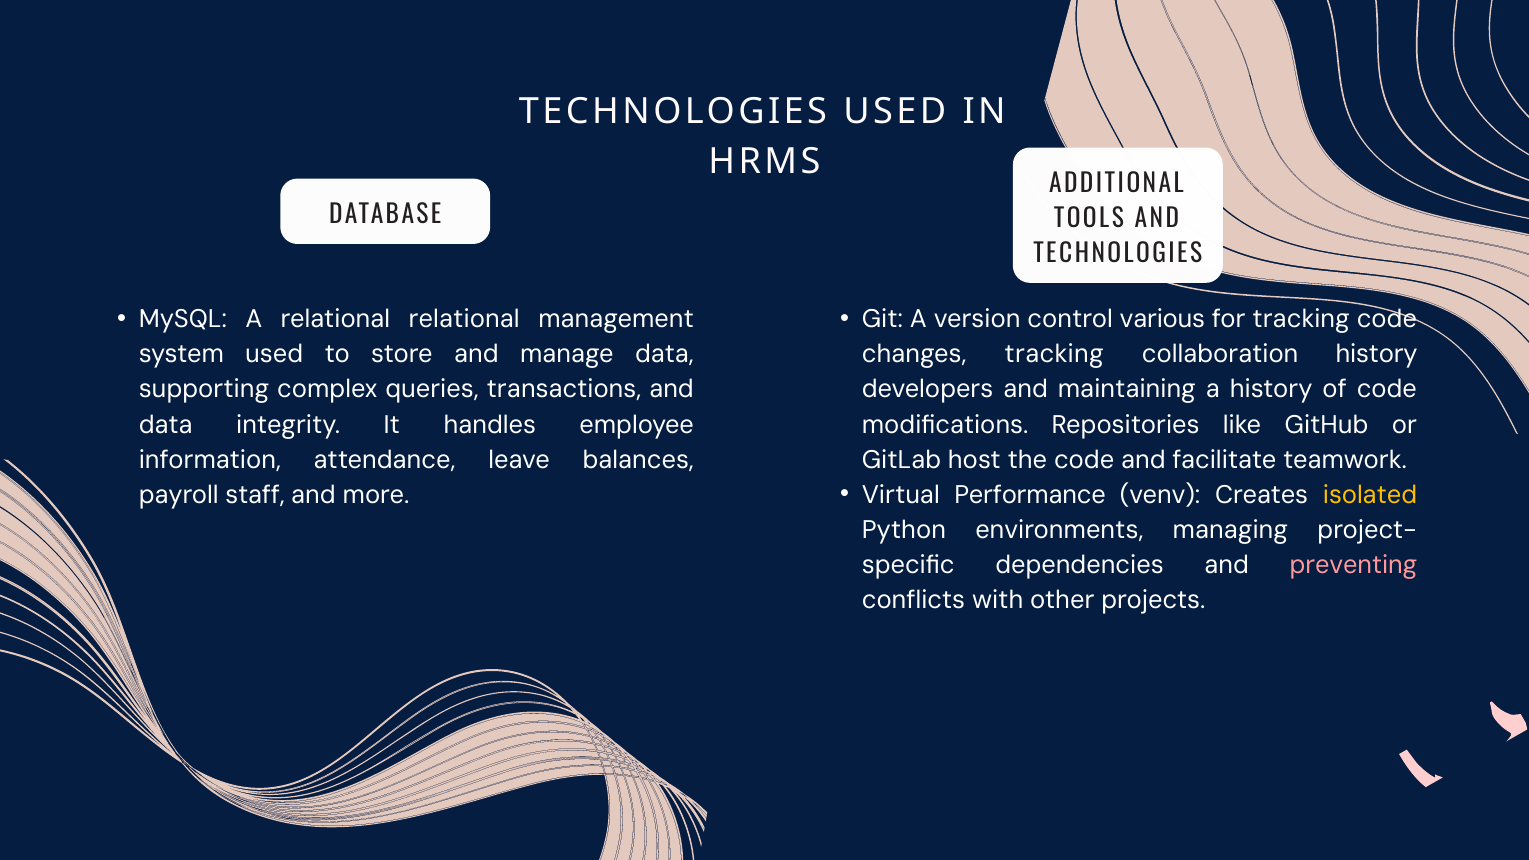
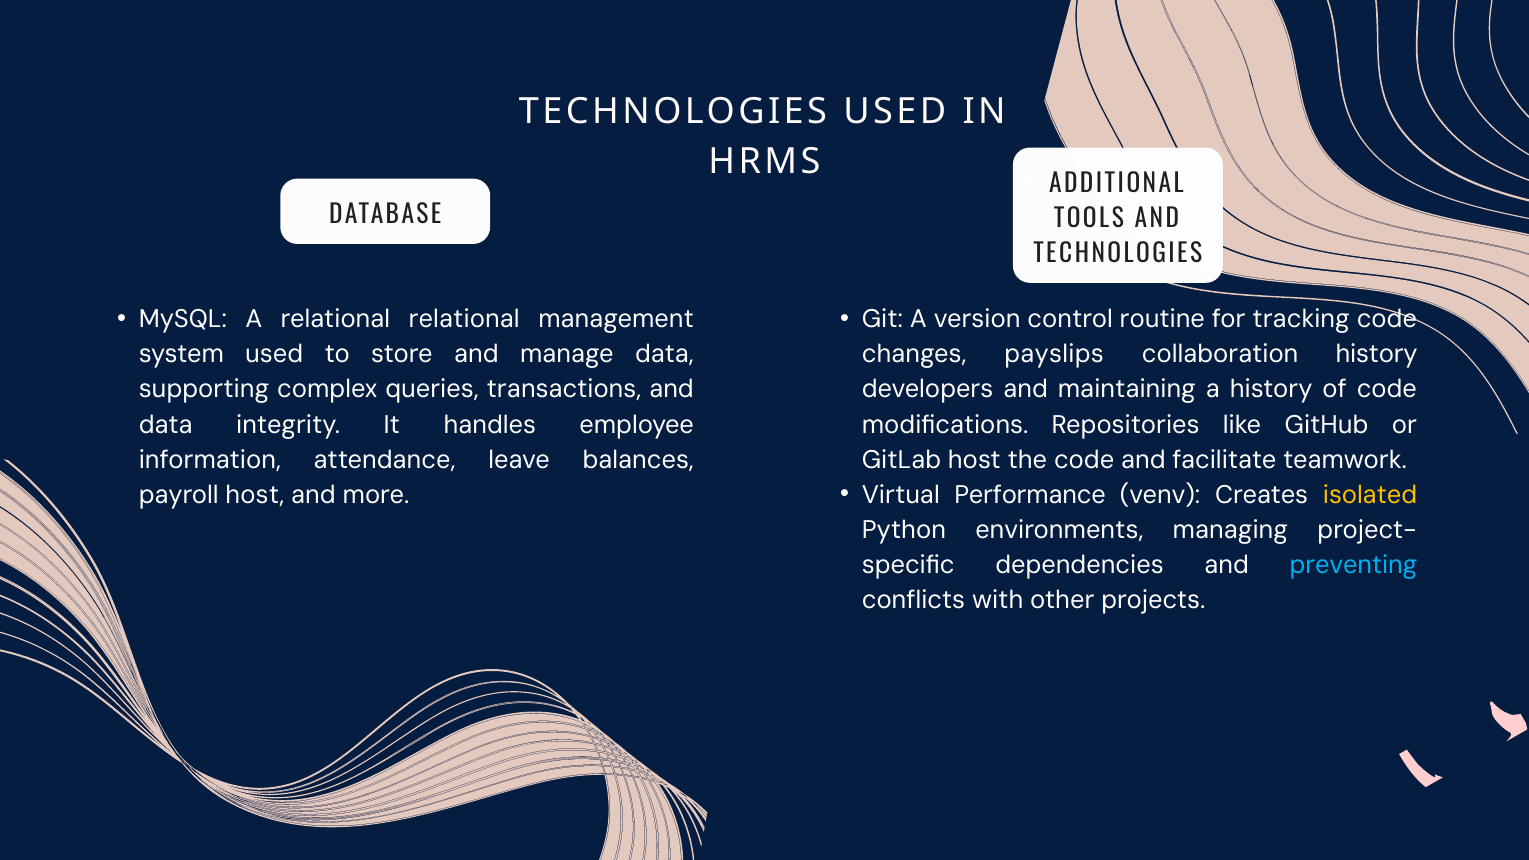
various: various -> routine
changes tracking: tracking -> payslips
payroll staff: staff -> host
preventing colour: pink -> light blue
